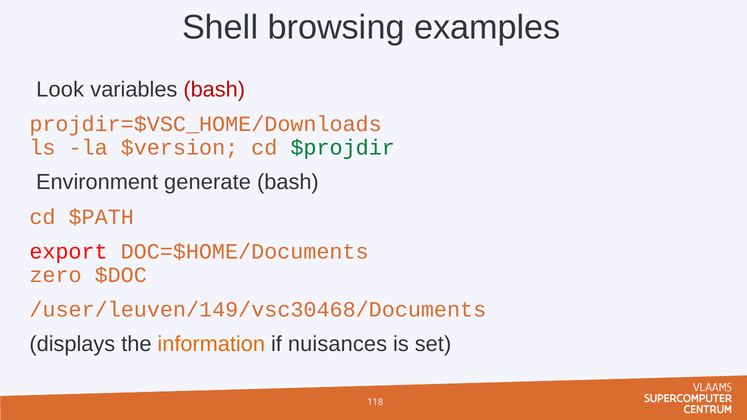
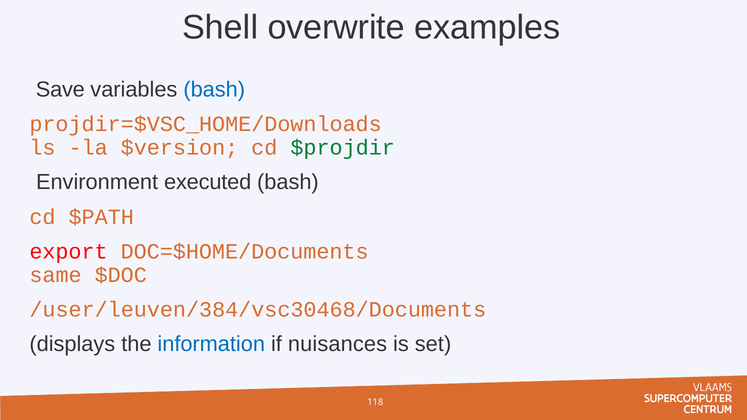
browsing: browsing -> overwrite
Look: Look -> Save
bash at (214, 90) colour: red -> blue
generate: generate -> executed
zero: zero -> same
/user/leuven/149/vsc30468/Documents: /user/leuven/149/vsc30468/Documents -> /user/leuven/384/vsc30468/Documents
information colour: orange -> blue
